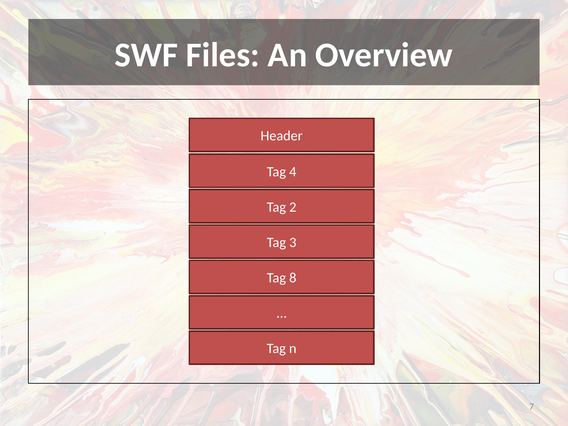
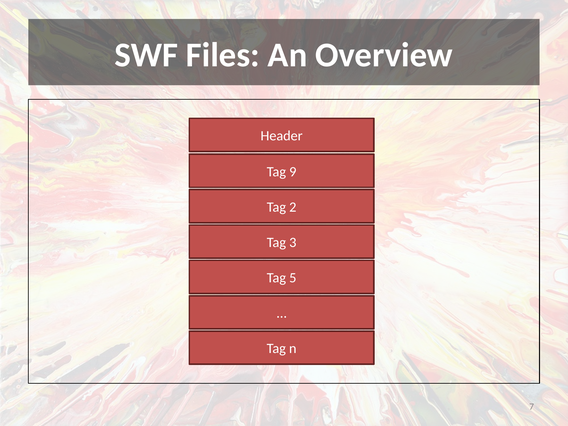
4: 4 -> 9
8: 8 -> 5
